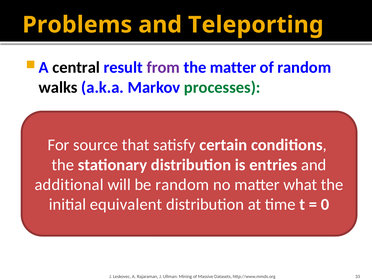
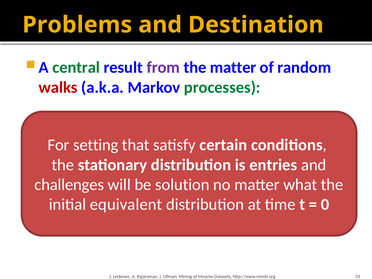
Teleporting: Teleporting -> Destination
central colour: black -> green
walks colour: black -> red
source: source -> setting
additional: additional -> challenges
be random: random -> solution
